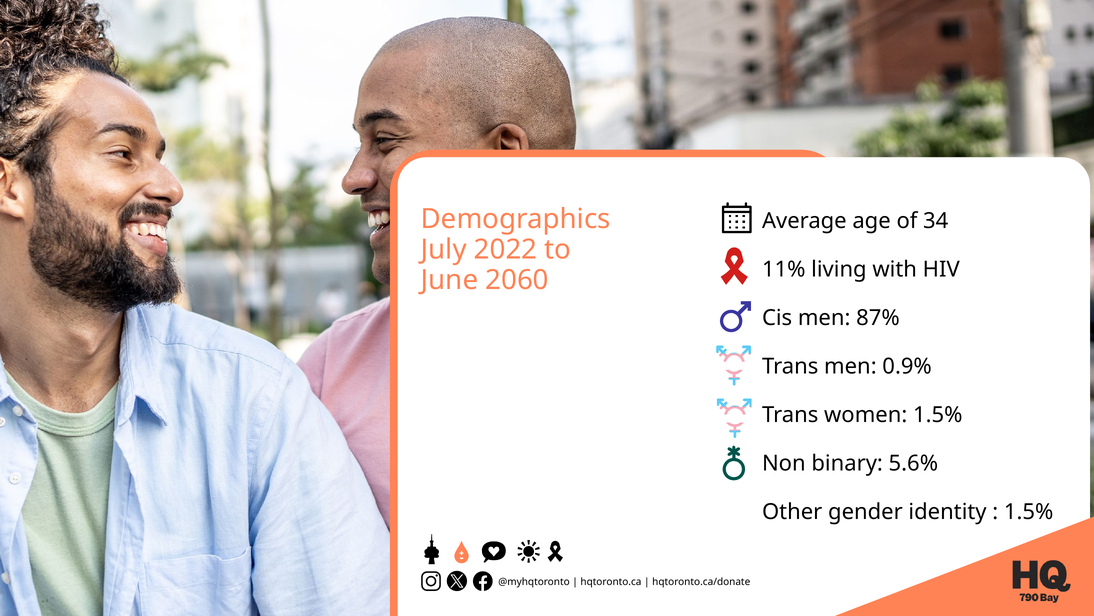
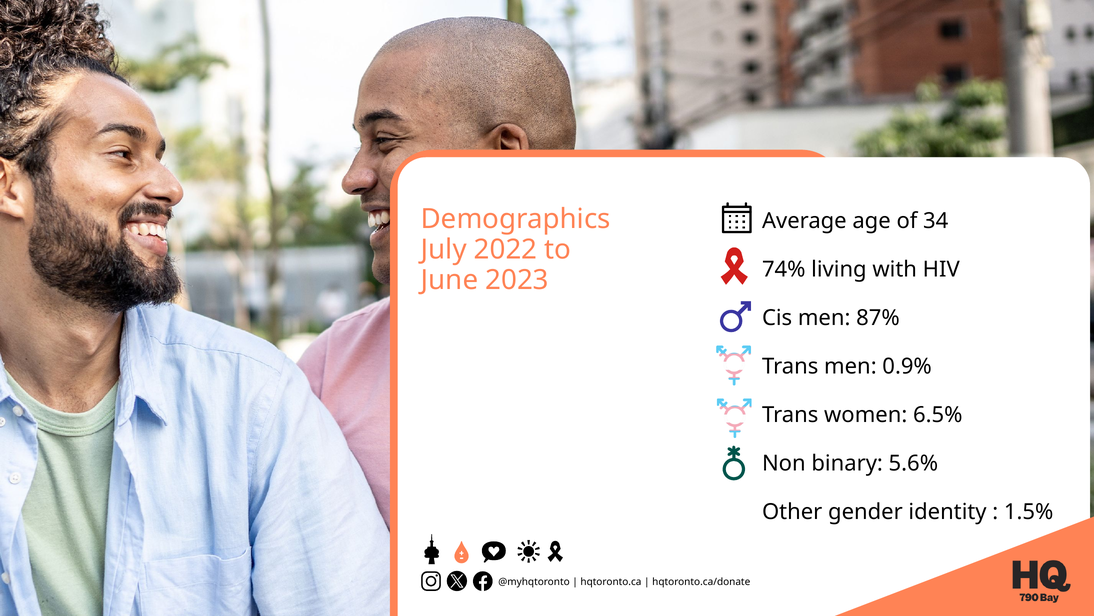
11%: 11% -> 74%
2060: 2060 -> 2023
women 1.5%: 1.5% -> 6.5%
